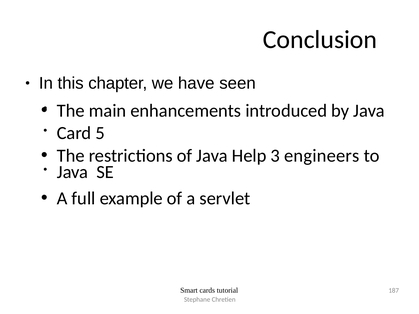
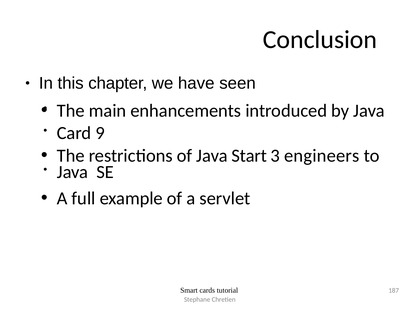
5: 5 -> 9
Help: Help -> Start
